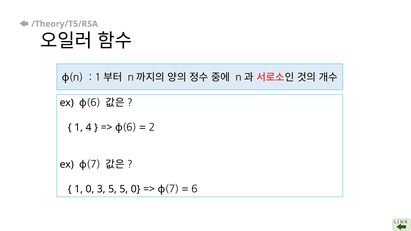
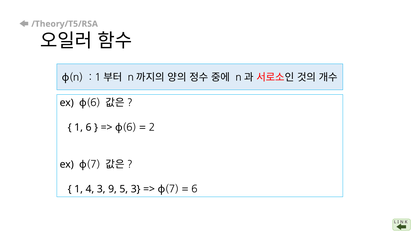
1 4: 4 -> 6
1 0: 0 -> 4
3 5: 5 -> 9
5 0: 0 -> 3
